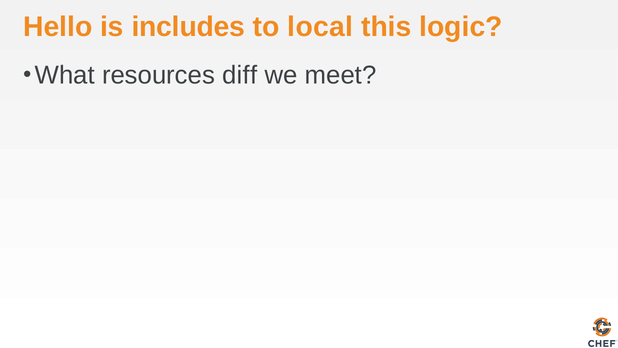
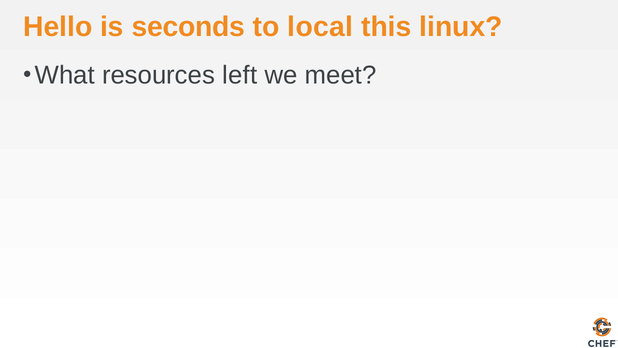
includes: includes -> seconds
logic: logic -> linux
diff: diff -> left
